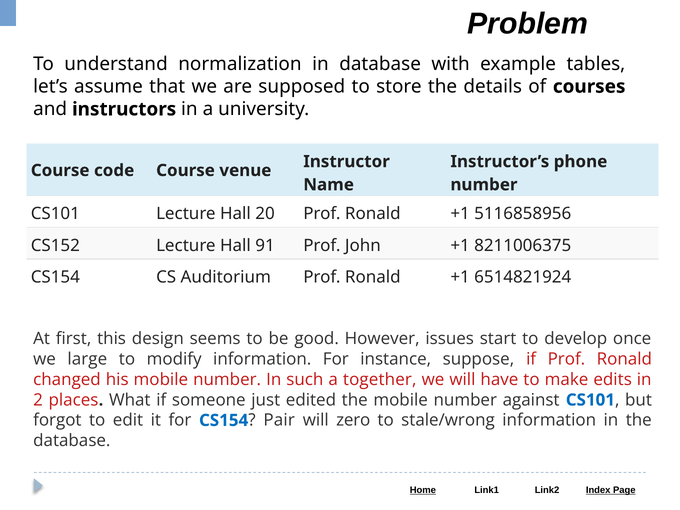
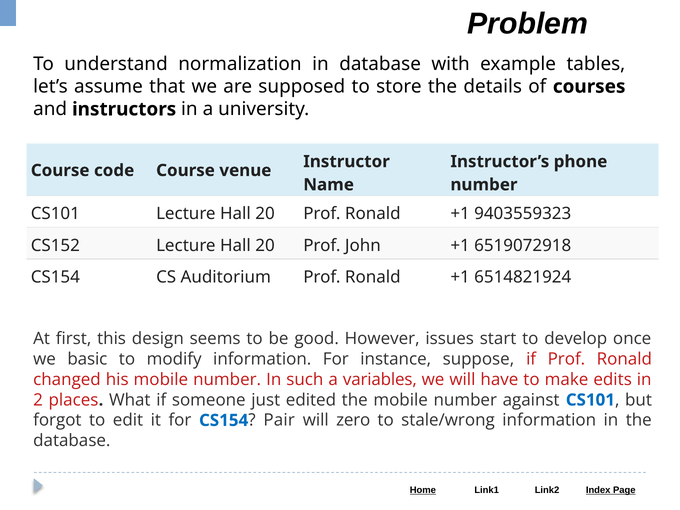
5116858956: 5116858956 -> 9403559323
CS152 Lecture Hall 91: 91 -> 20
8211006375: 8211006375 -> 6519072918
large: large -> basic
together: together -> variables
